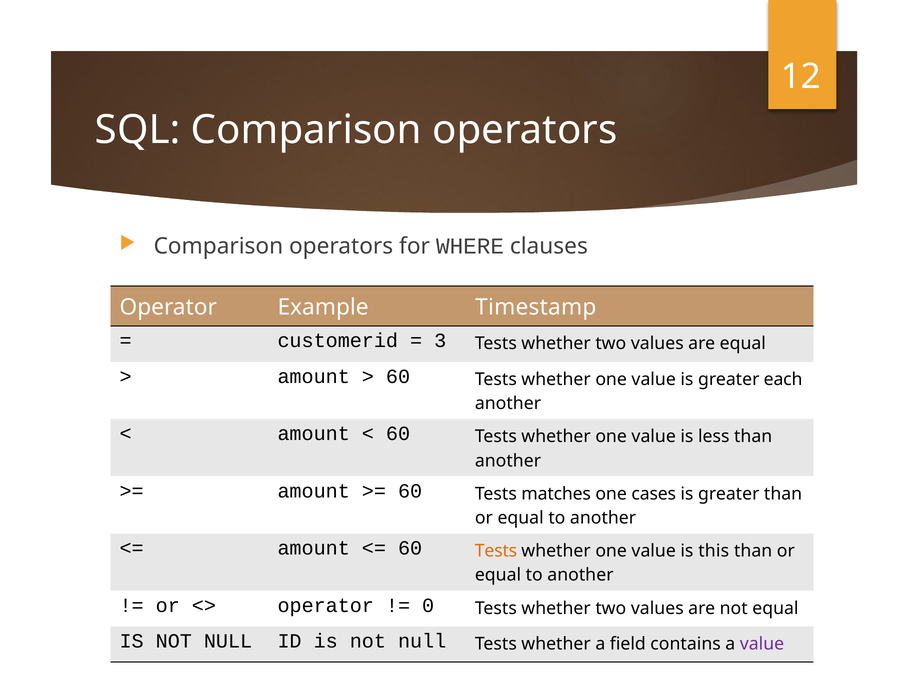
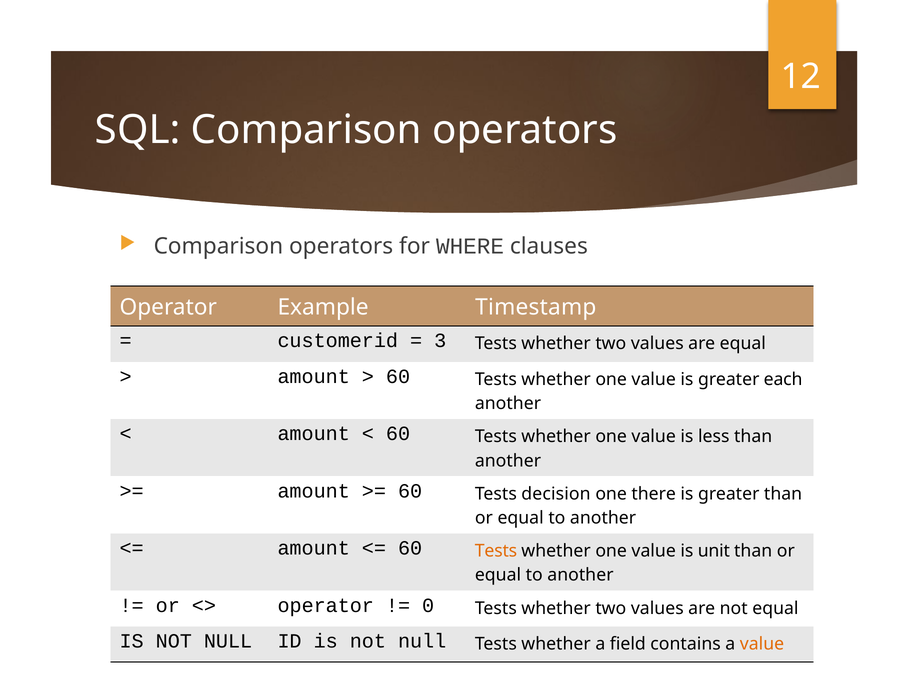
matches: matches -> decision
cases: cases -> there
this: this -> unit
value at (762, 643) colour: purple -> orange
